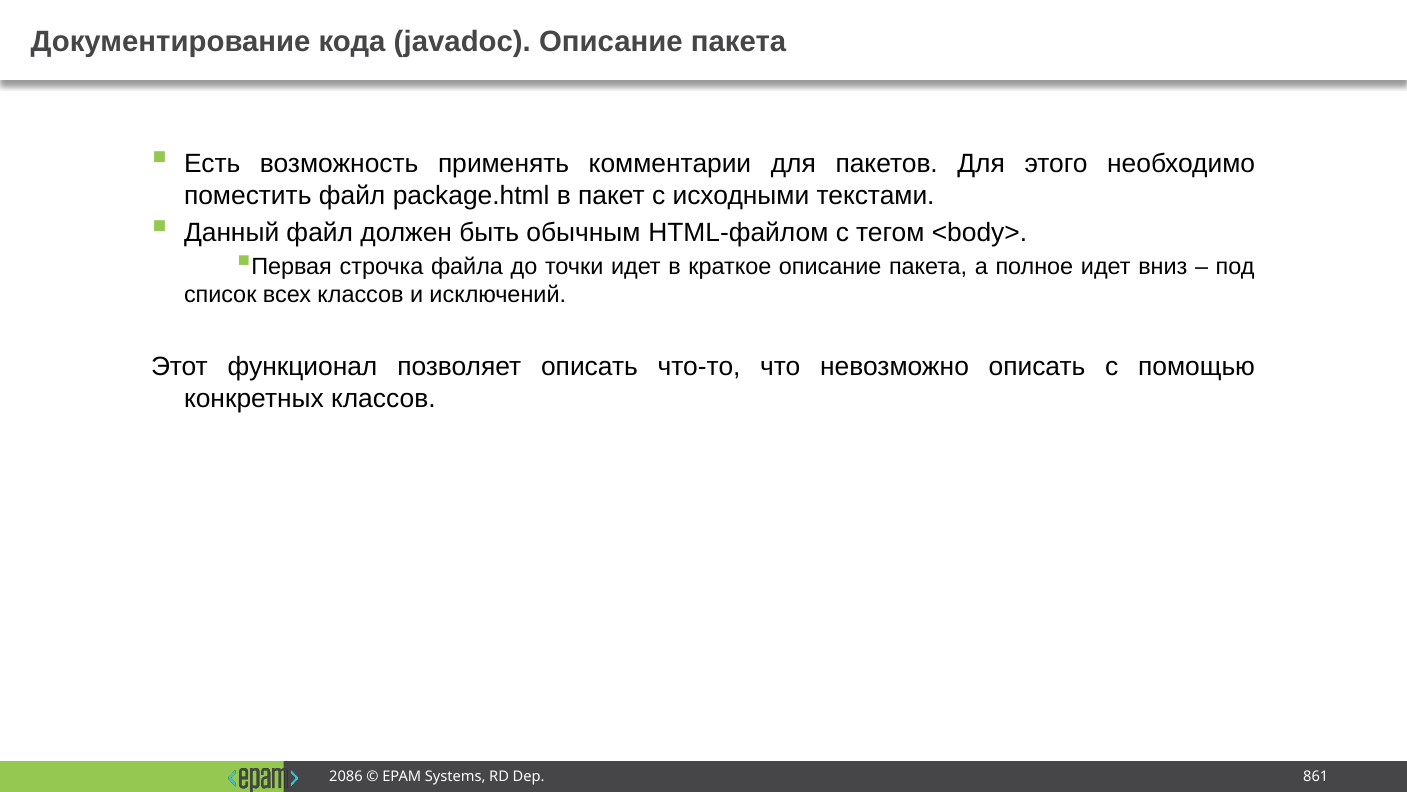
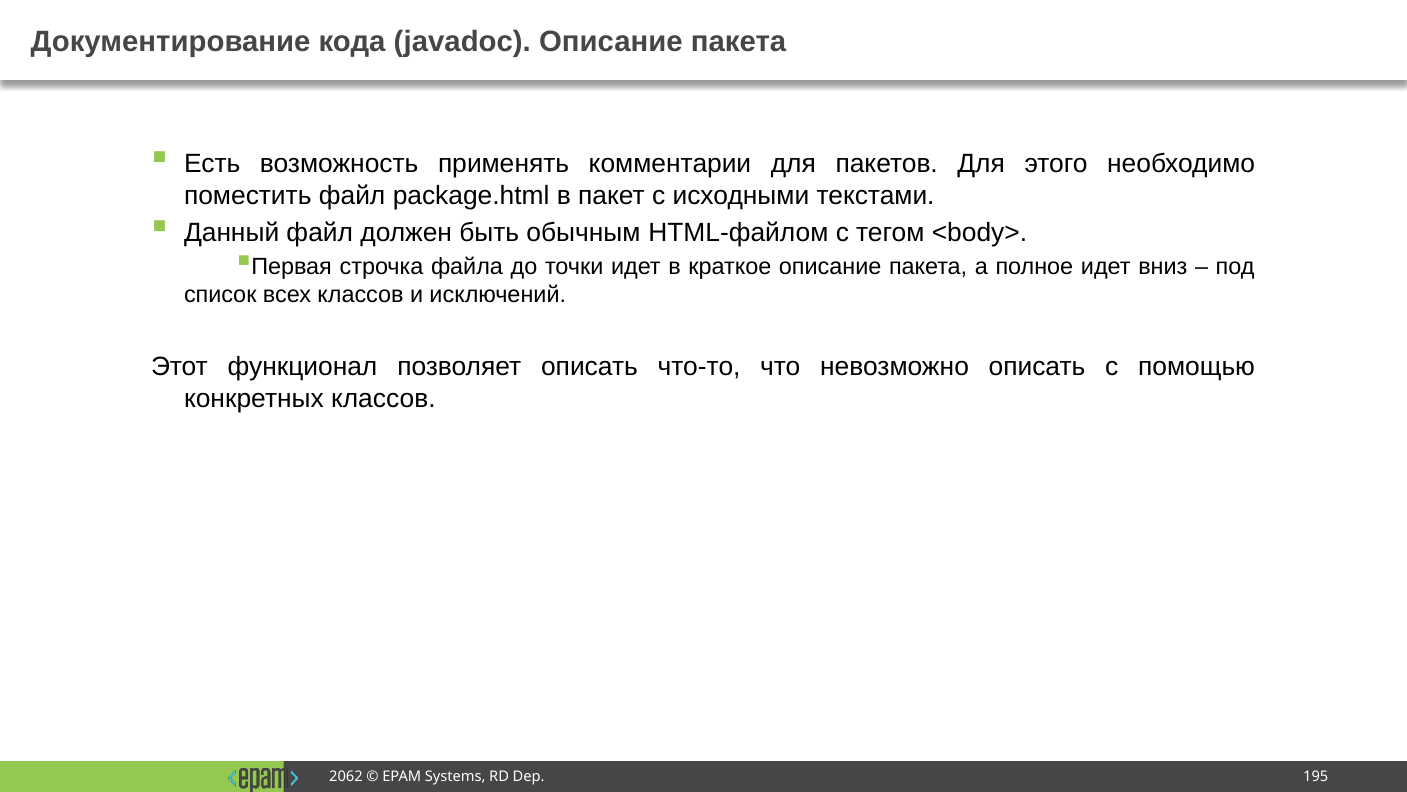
2086: 2086 -> 2062
861: 861 -> 195
